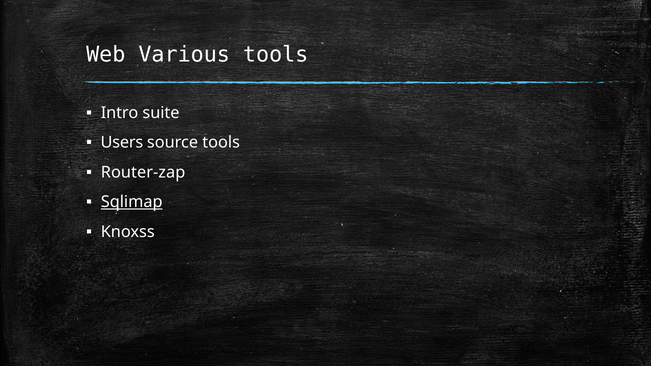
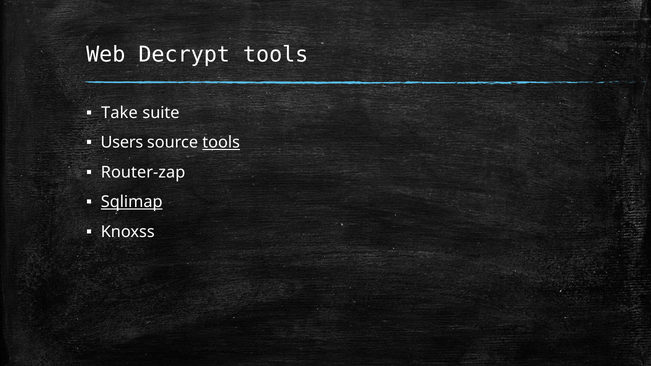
Various: Various -> Decrypt
Intro: Intro -> Take
tools at (221, 143) underline: none -> present
